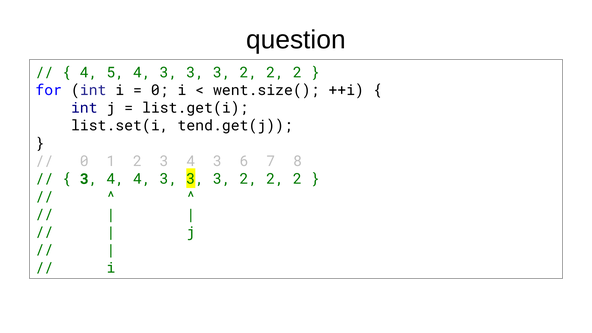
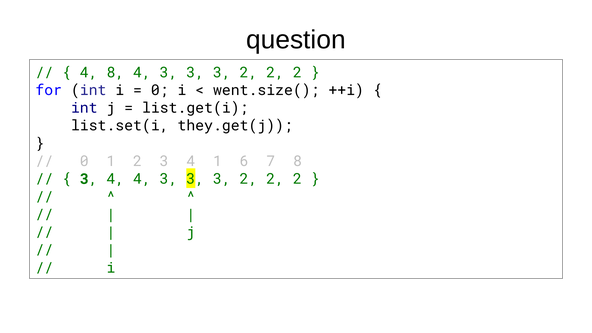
4 5: 5 -> 8
tend.get(j: tend.get(j -> they.get(j
3 at (217, 161): 3 -> 1
